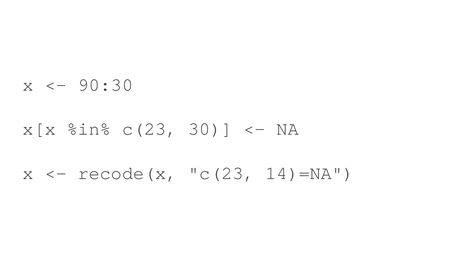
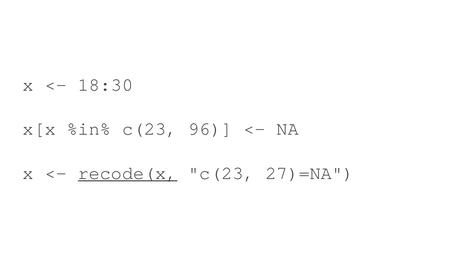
90:30: 90:30 -> 18:30
30: 30 -> 96
recode(x underline: none -> present
14)=NA: 14)=NA -> 27)=NA
